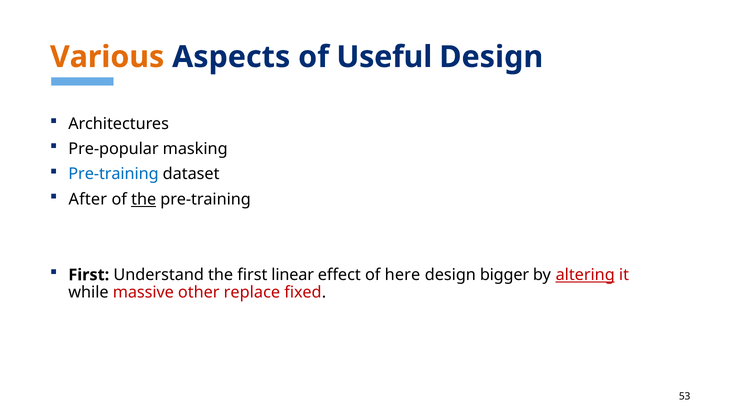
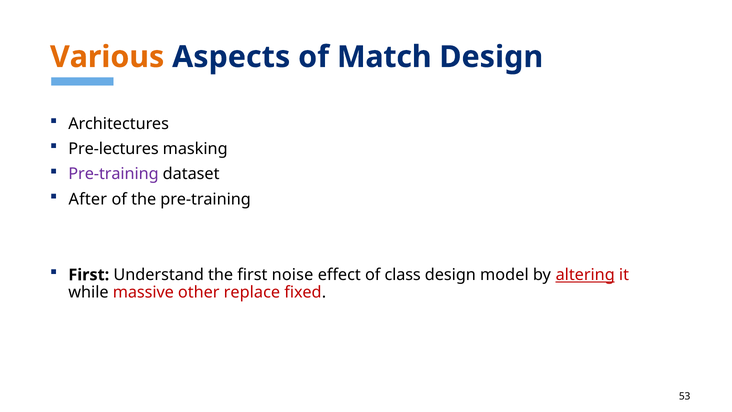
Useful: Useful -> Match
Pre-popular: Pre-popular -> Pre-lectures
Pre-training at (113, 174) colour: blue -> purple
the at (144, 199) underline: present -> none
linear: linear -> noise
here: here -> class
bigger: bigger -> model
